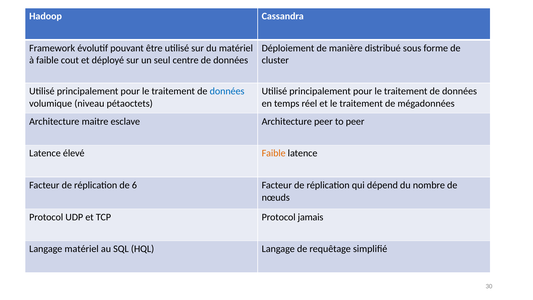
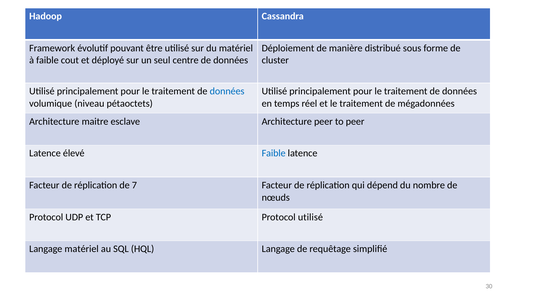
Faible at (274, 153) colour: orange -> blue
6: 6 -> 7
Protocol jamais: jamais -> utilisé
